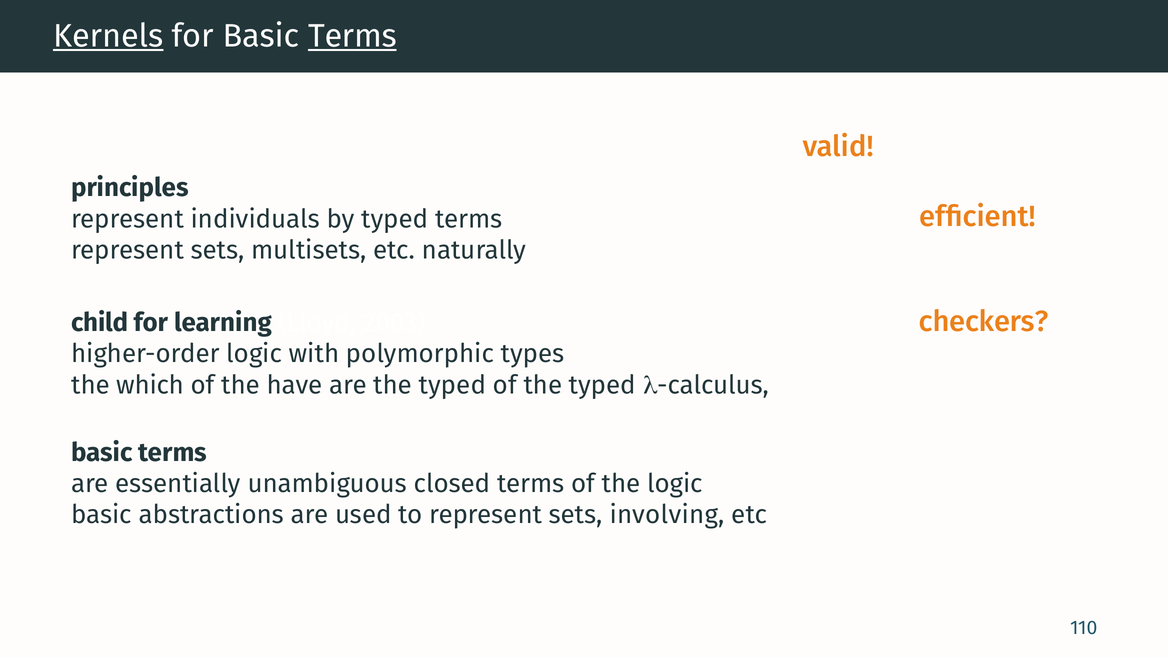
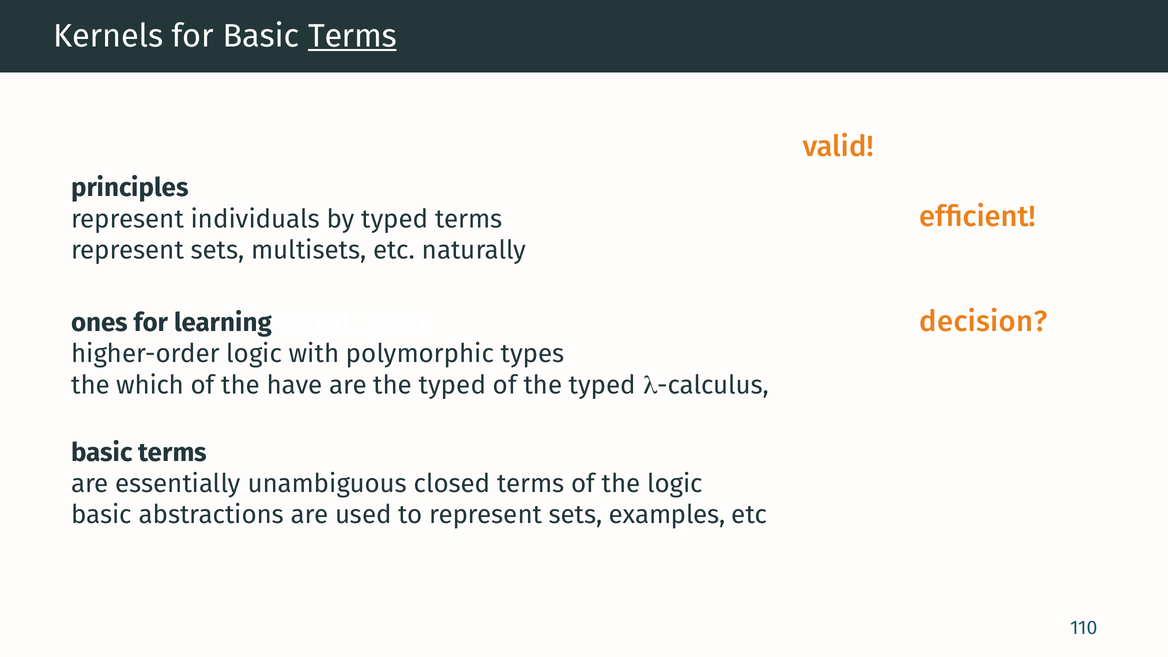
Kernels underline: present -> none
checkers: checkers -> decision
child: child -> ones
involving: involving -> examples
